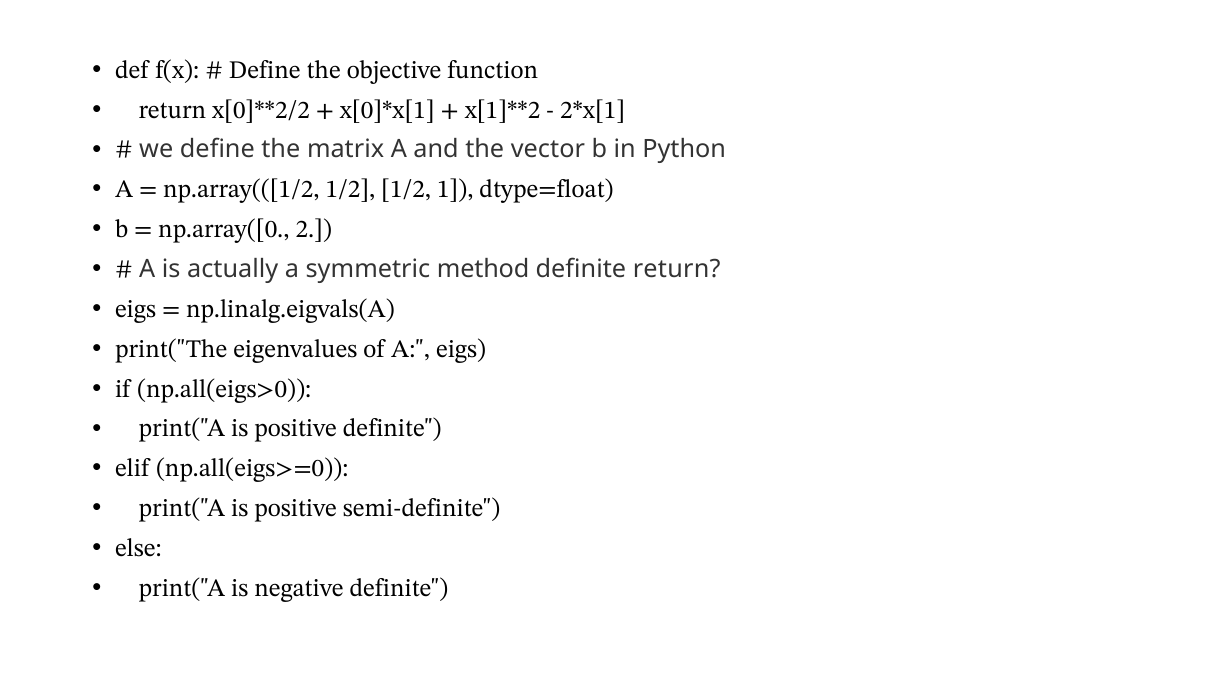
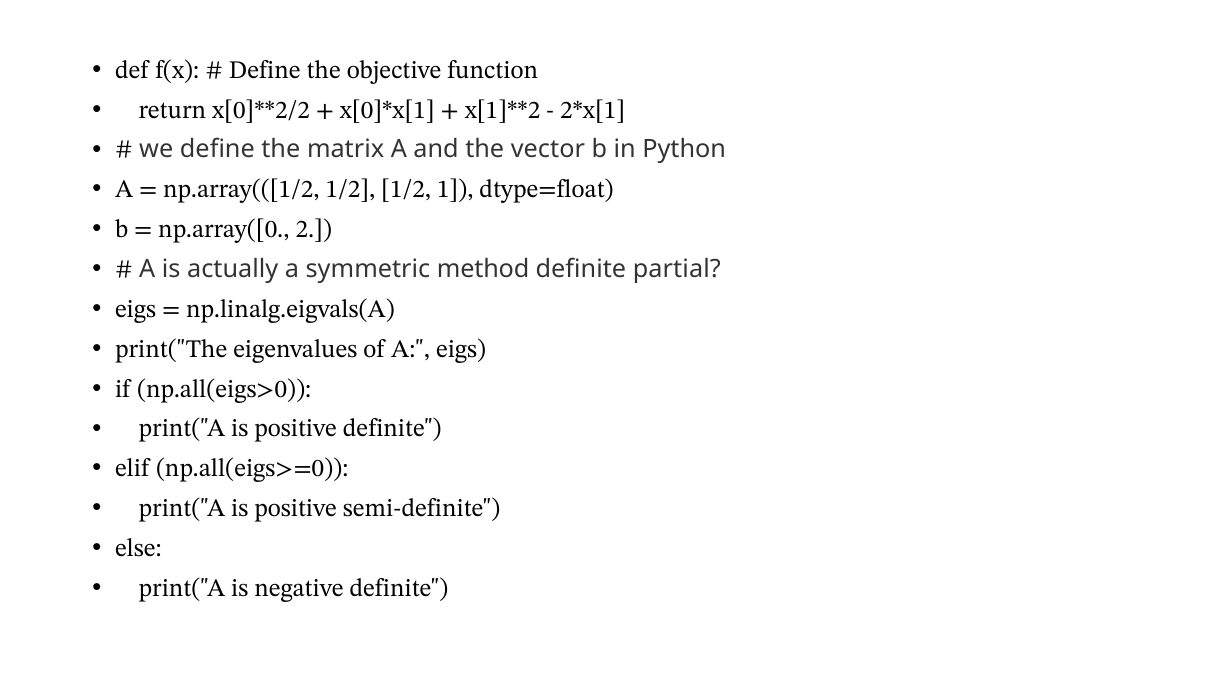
definite return: return -> partial
